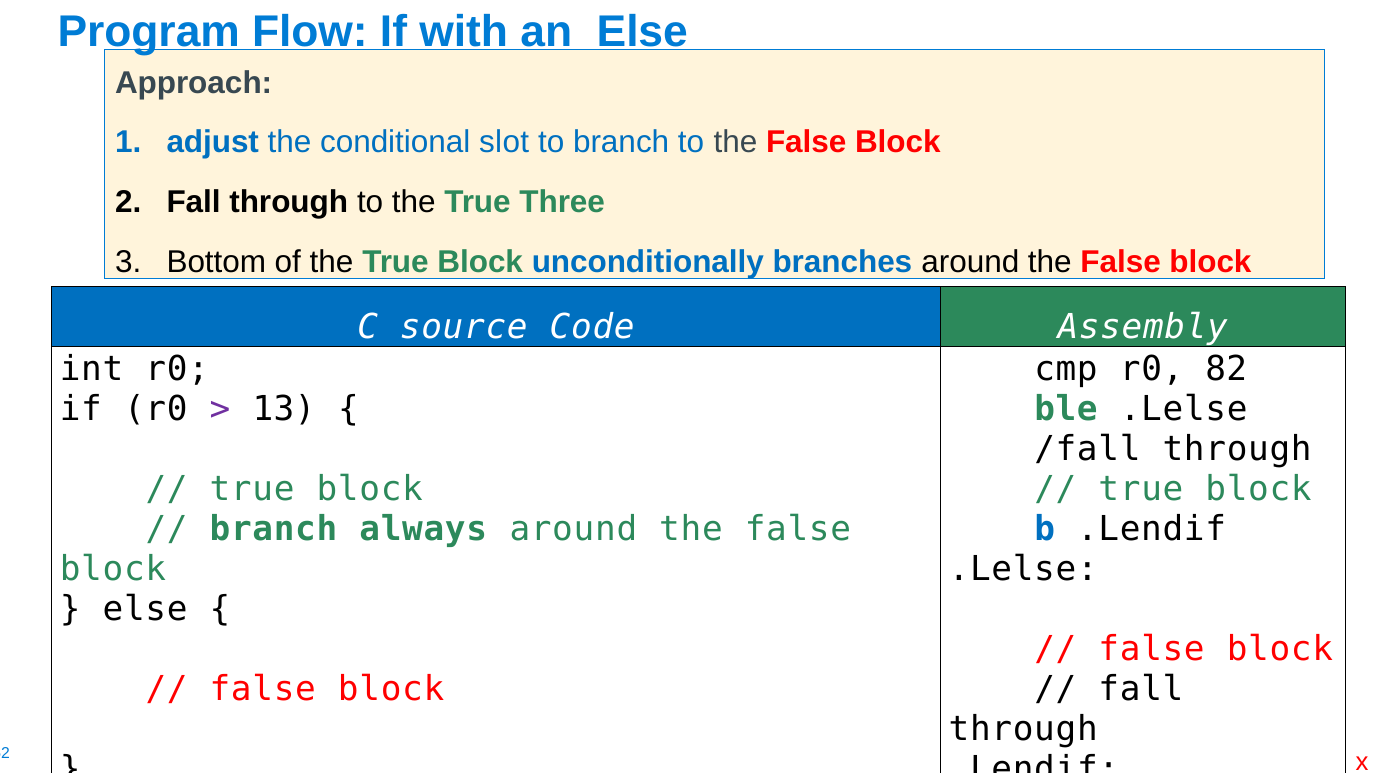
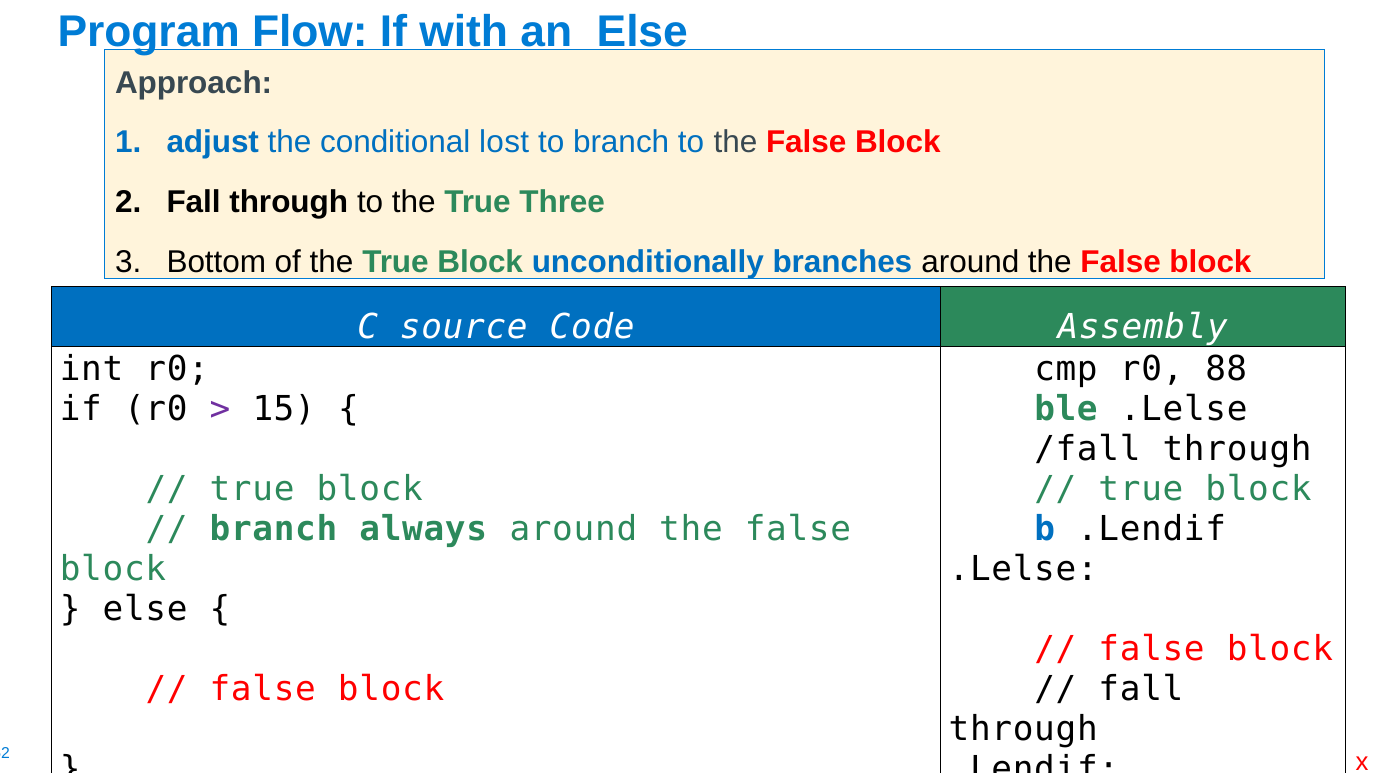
slot: slot -> lost
82: 82 -> 88
13: 13 -> 15
